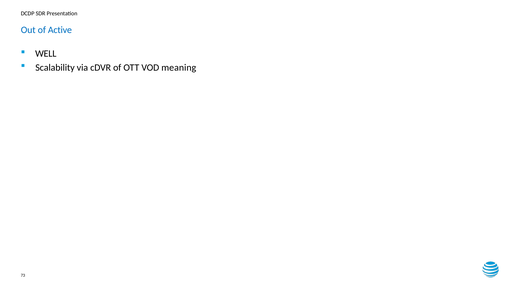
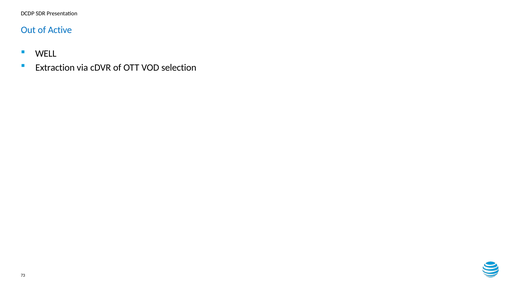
Scalability: Scalability -> Extraction
meaning: meaning -> selection
